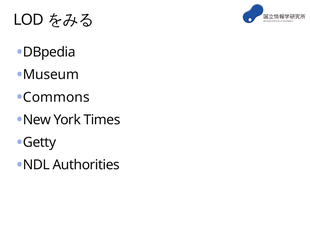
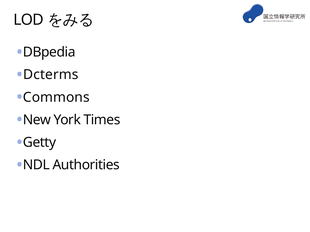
Museum: Museum -> Dcterms
